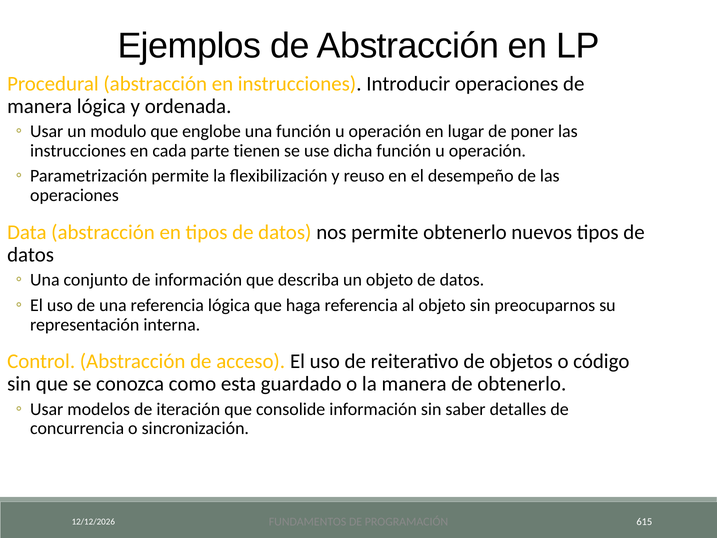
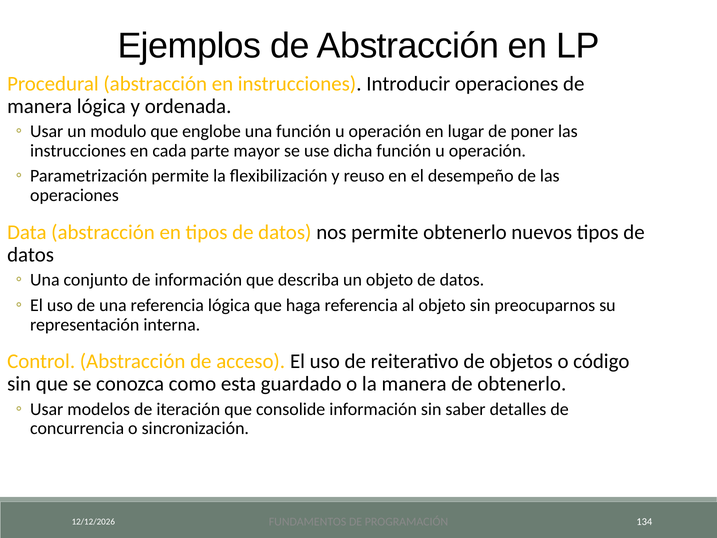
tienen: tienen -> mayor
615: 615 -> 134
